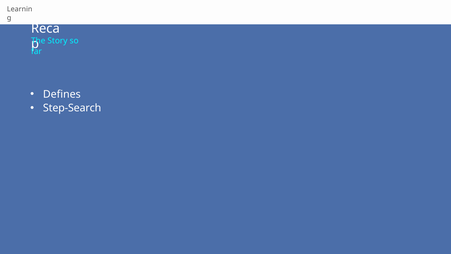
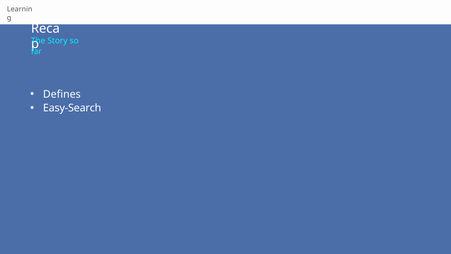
Step-Search: Step-Search -> Easy-Search
